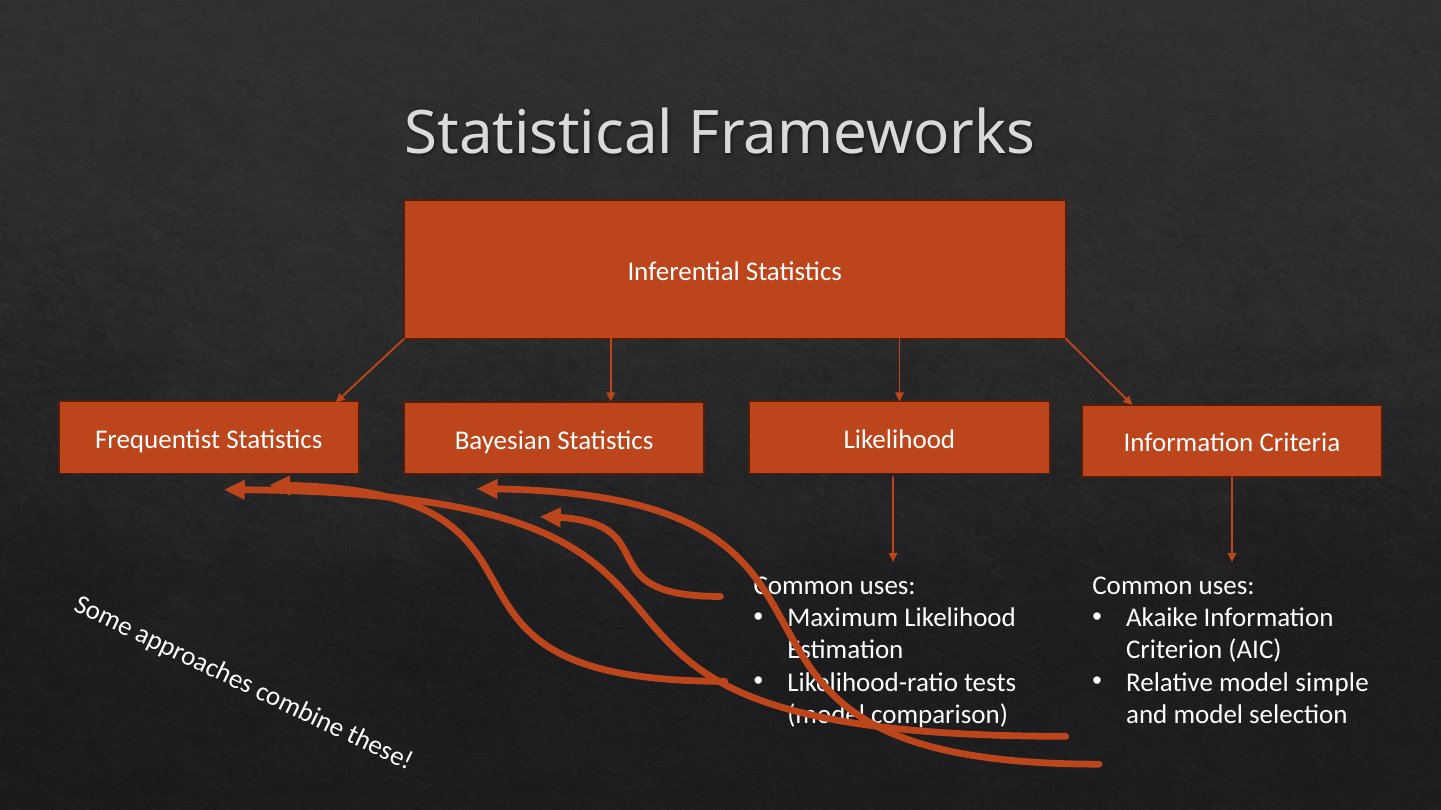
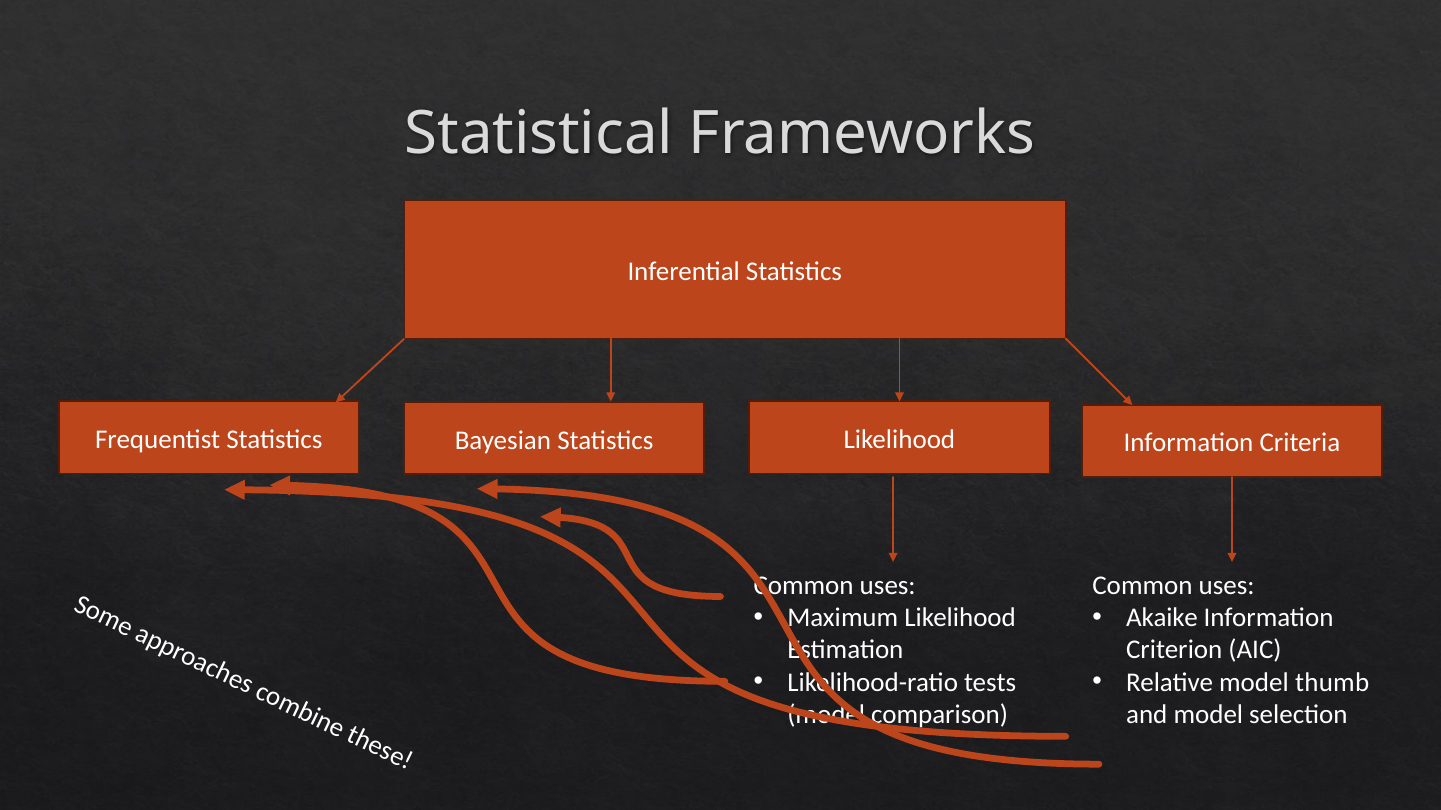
simple: simple -> thumb
